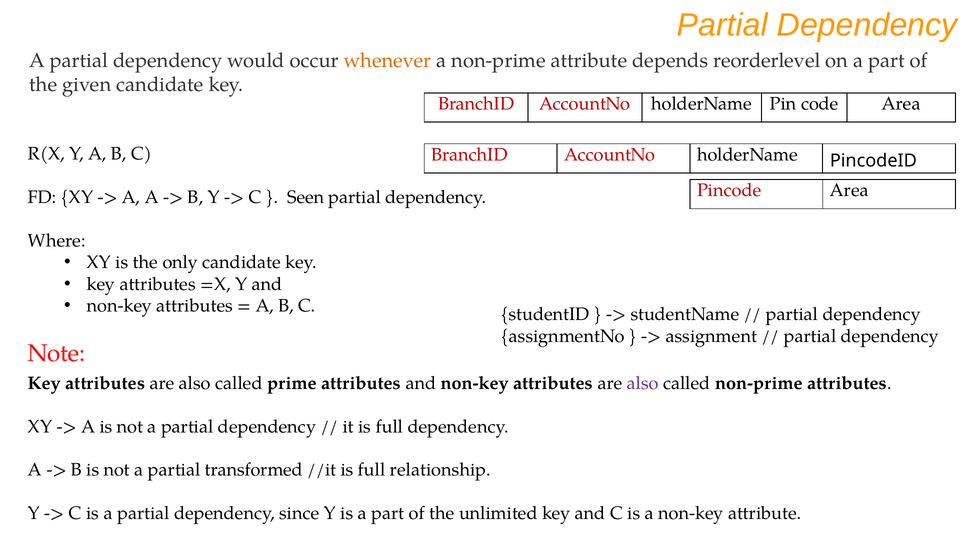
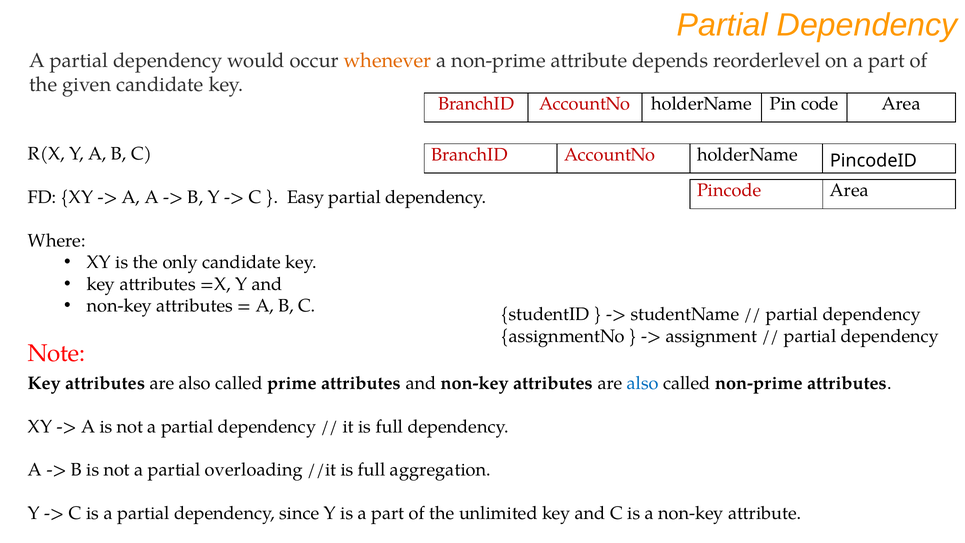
Seen: Seen -> Easy
also at (643, 383) colour: purple -> blue
transformed: transformed -> overloading
relationship: relationship -> aggregation
